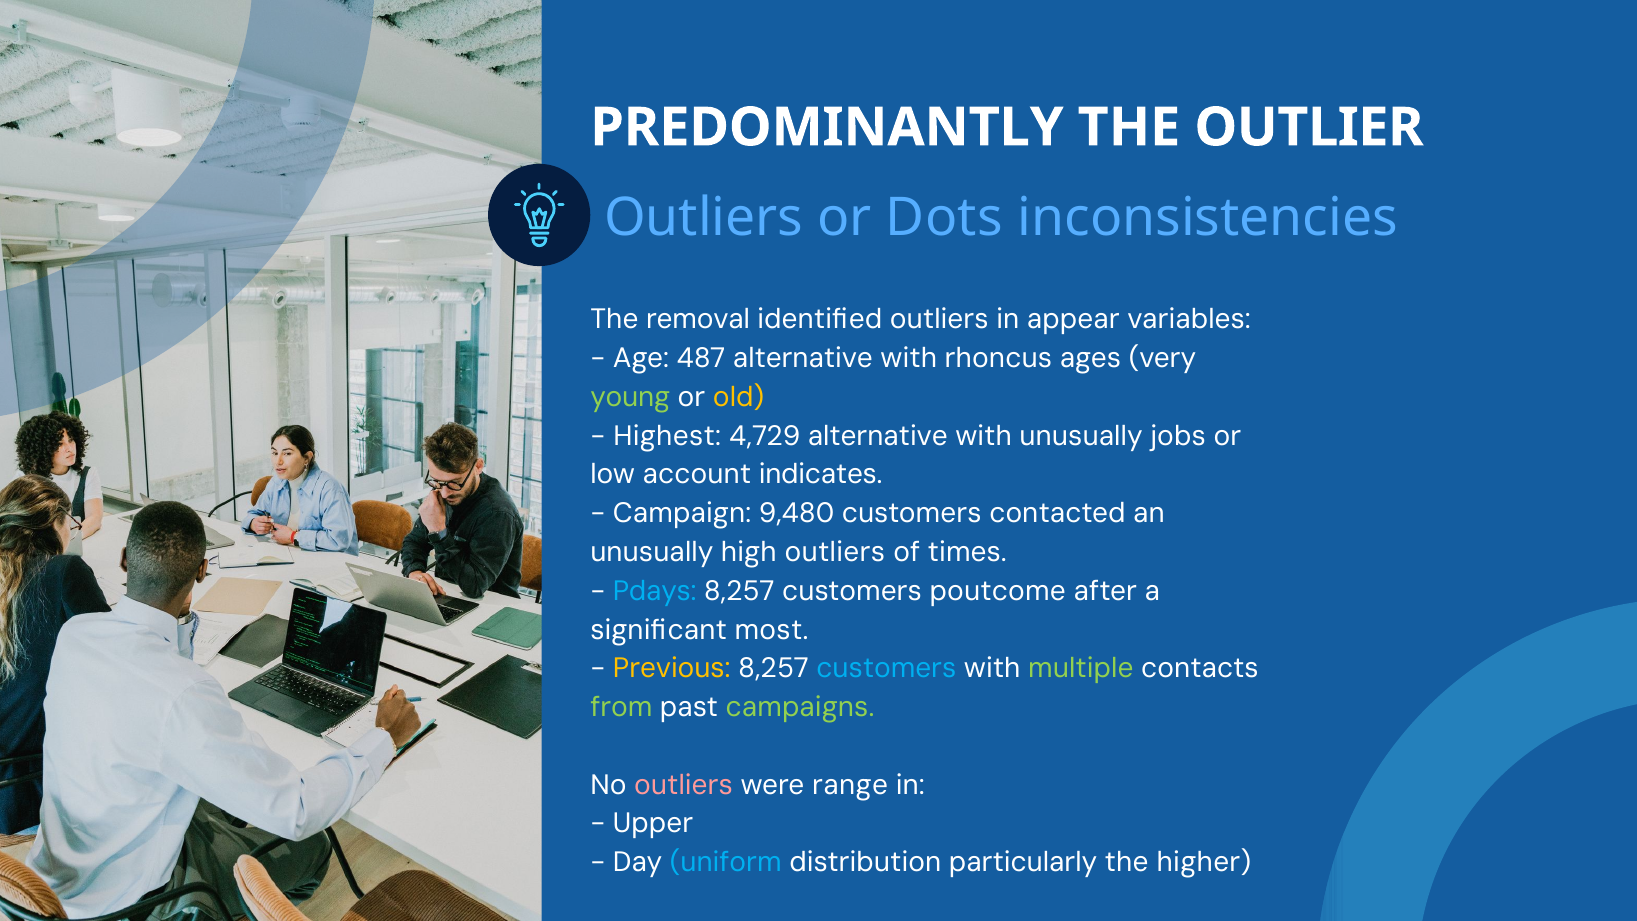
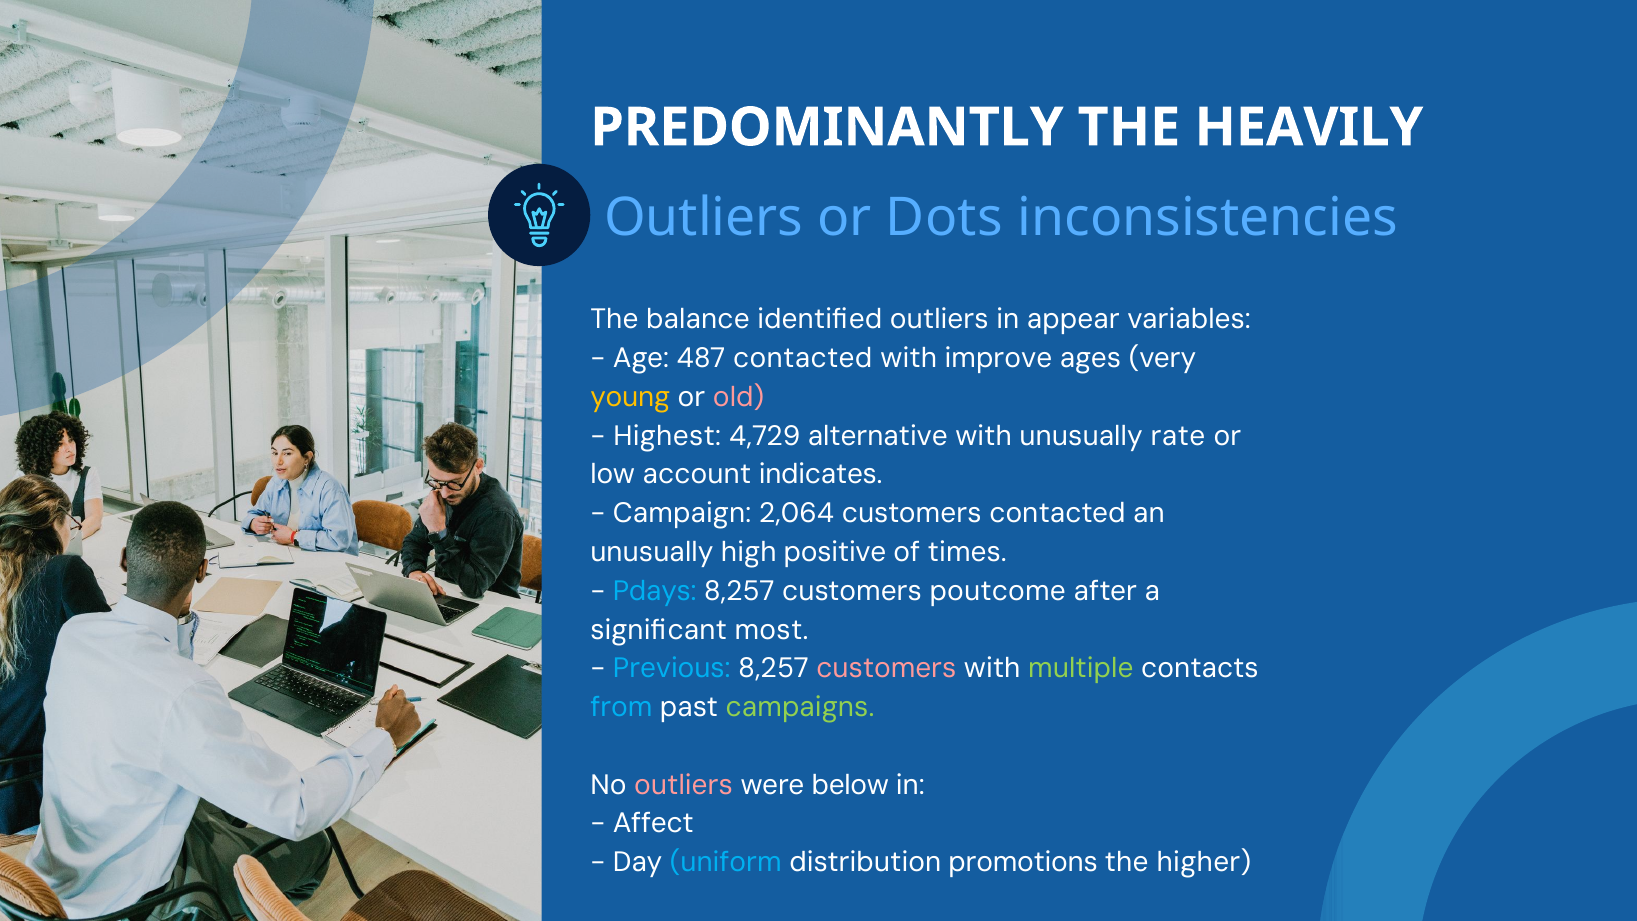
OUTLIER: OUTLIER -> HEAVILY
removal: removal -> balance
487 alternative: alternative -> contacted
rhoncus: rhoncus -> improve
young colour: light green -> yellow
old colour: yellow -> pink
jobs: jobs -> rate
9,480: 9,480 -> 2,064
high outliers: outliers -> positive
Previous colour: yellow -> light blue
customers at (886, 668) colour: light blue -> pink
from colour: light green -> light blue
range: range -> below
Upper: Upper -> Affect
particularly: particularly -> promotions
